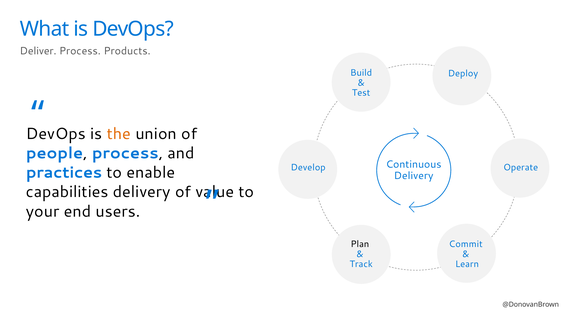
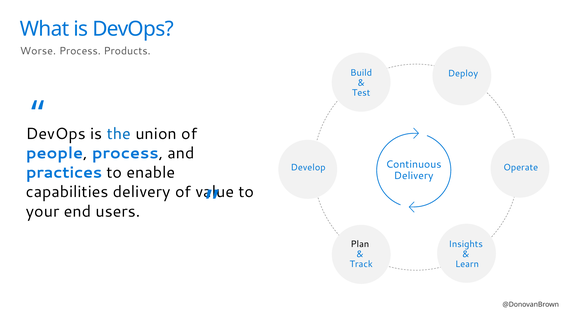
Deliver: Deliver -> Worse
the colour: orange -> blue
Commit: Commit -> Insights
